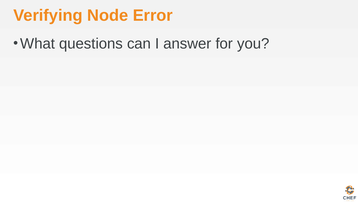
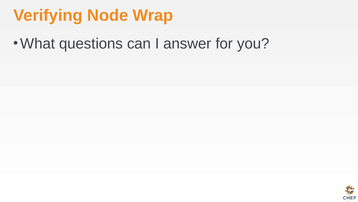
Error: Error -> Wrap
